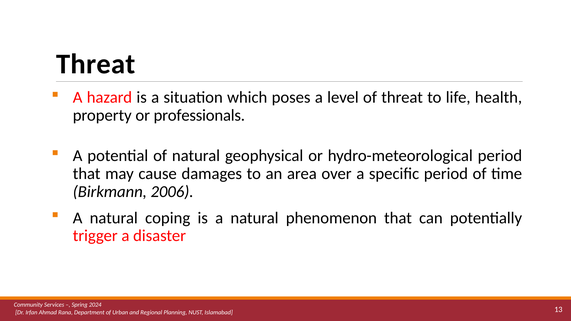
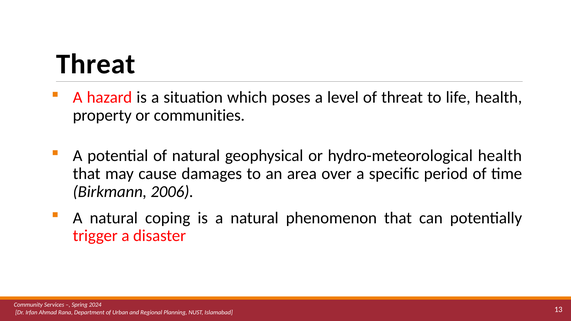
professionals: professionals -> communities
hydro-meteorological period: period -> health
